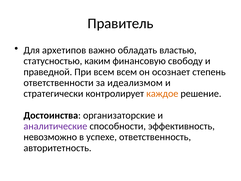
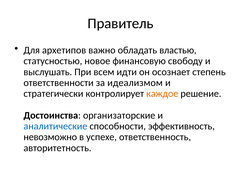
каким: каким -> новое
праведной: праведной -> выслушать
всем всем: всем -> идти
аналитические colour: purple -> blue
